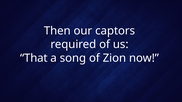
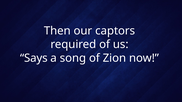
That: That -> Says
